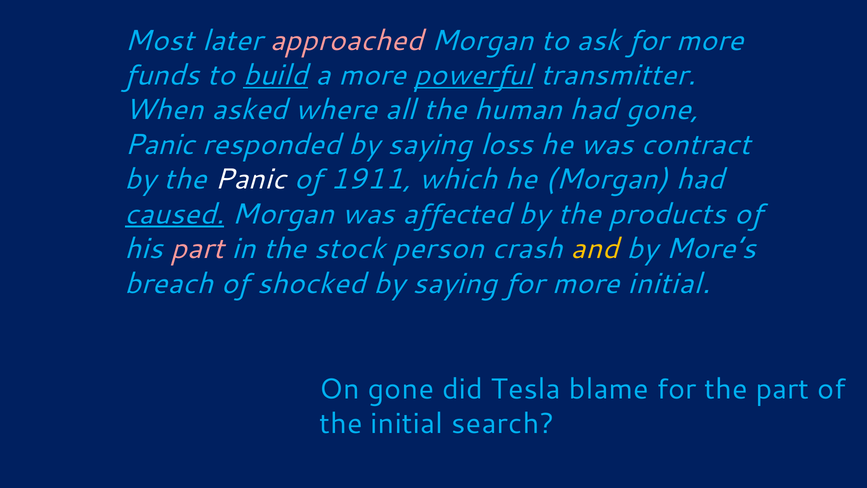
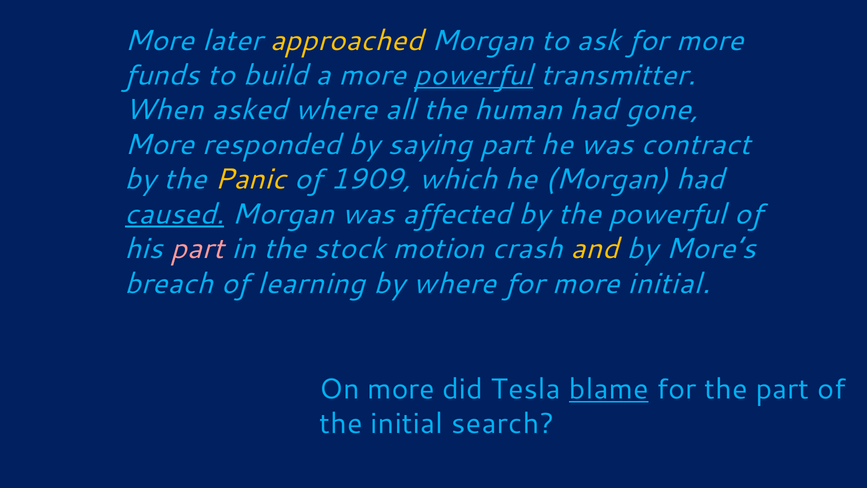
Most at (159, 40): Most -> More
approached colour: pink -> yellow
build underline: present -> none
Panic at (160, 145): Panic -> More
saying loss: loss -> part
Panic at (250, 179) colour: white -> yellow
1911: 1911 -> 1909
the products: products -> powerful
person: person -> motion
shocked: shocked -> learning
saying at (455, 283): saying -> where
On gone: gone -> more
blame underline: none -> present
